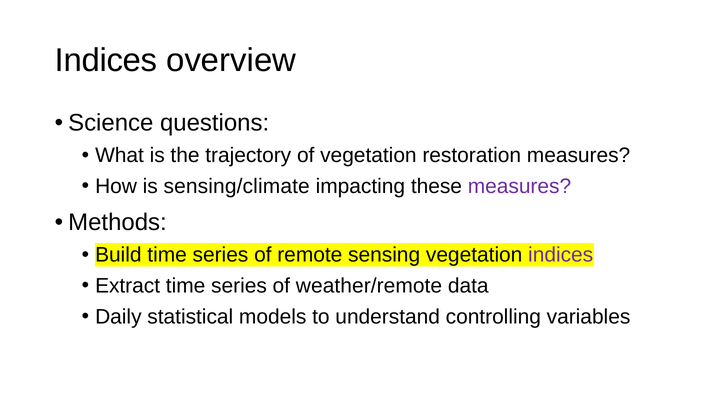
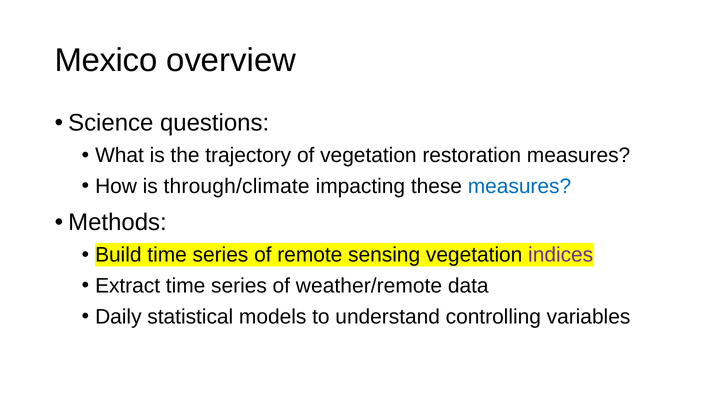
Indices at (106, 60): Indices -> Mexico
sensing/climate: sensing/climate -> through/climate
measures at (519, 186) colour: purple -> blue
